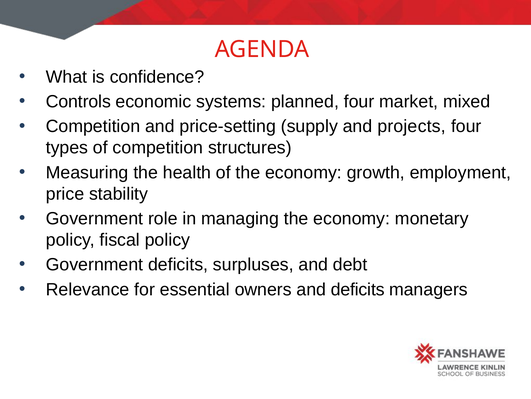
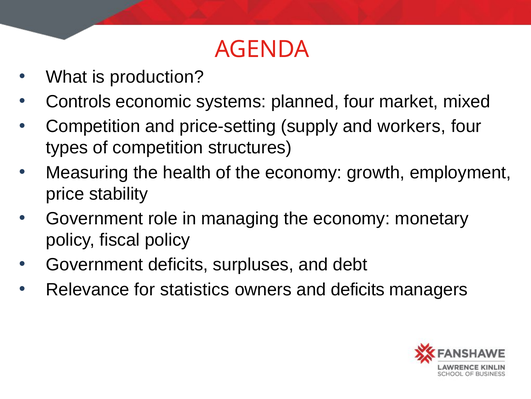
confidence: confidence -> production
projects: projects -> workers
essential: essential -> statistics
